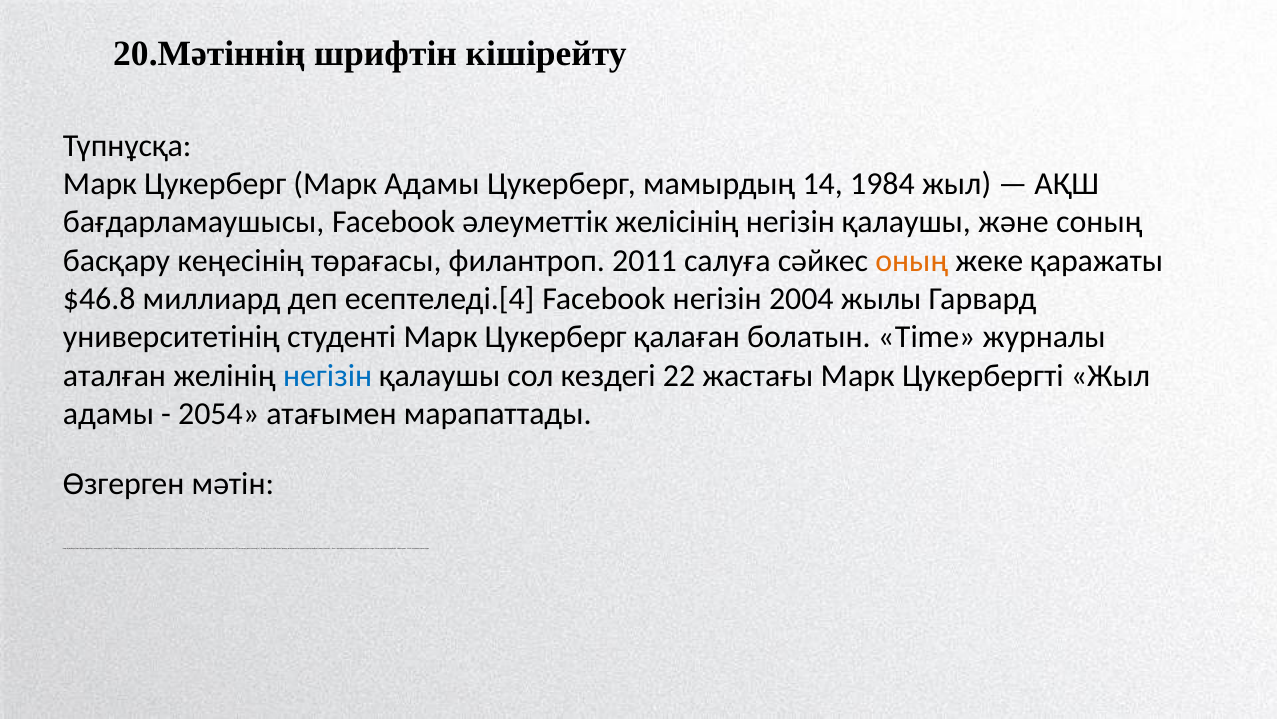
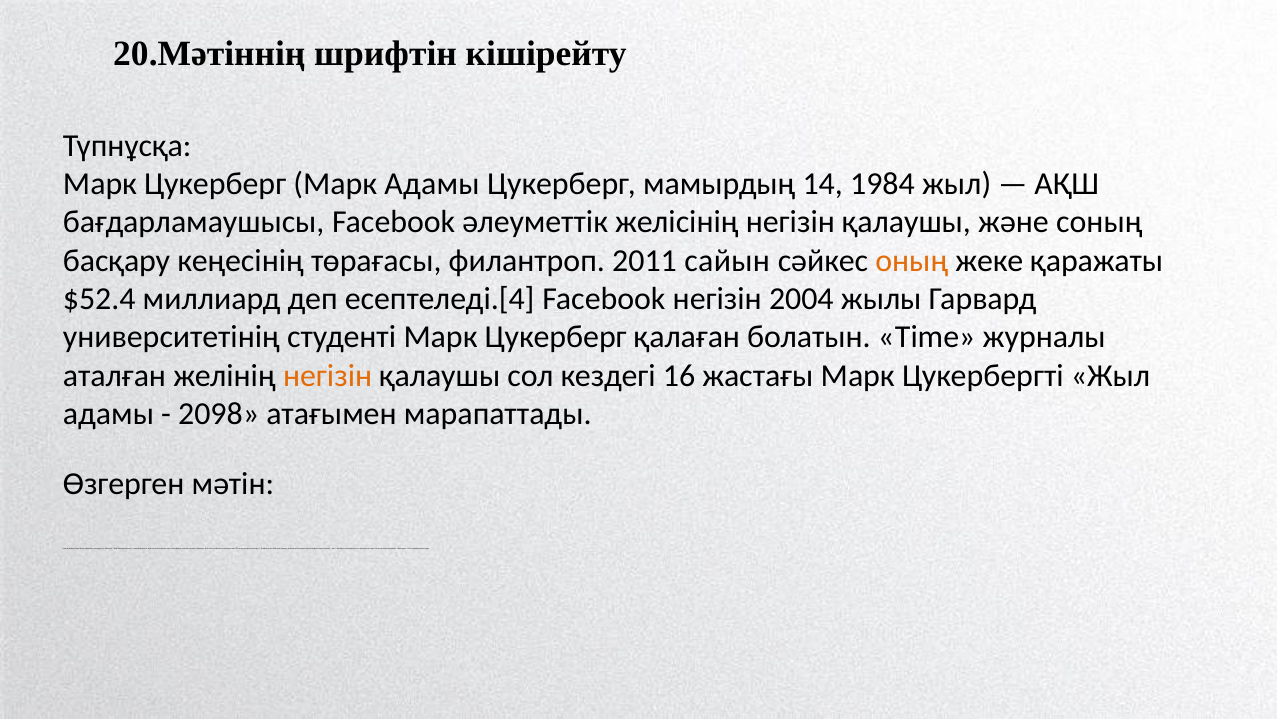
салуға: салуға -> сайын
$46.8: $46.8 -> $52.4
негізін at (328, 375) colour: blue -> orange
22: 22 -> 16
2054: 2054 -> 2098
